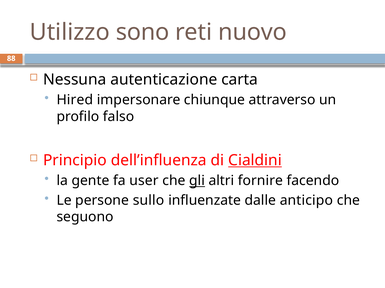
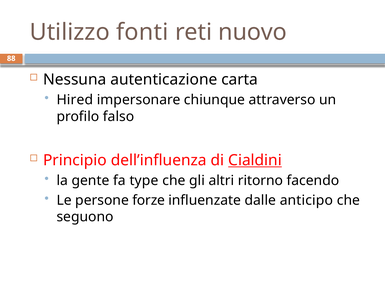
sono: sono -> fonti
user: user -> type
gli underline: present -> none
fornire: fornire -> ritorno
sullo: sullo -> forze
